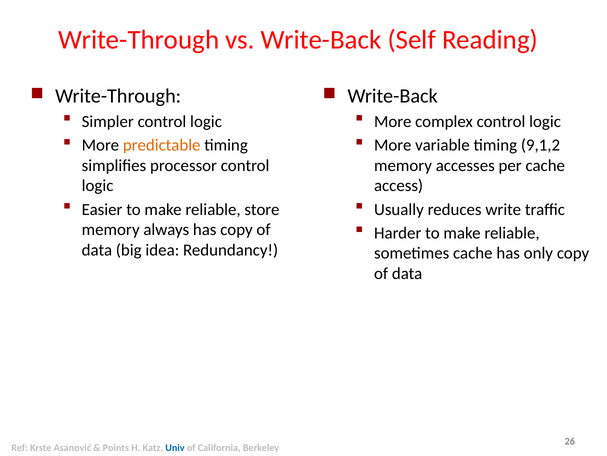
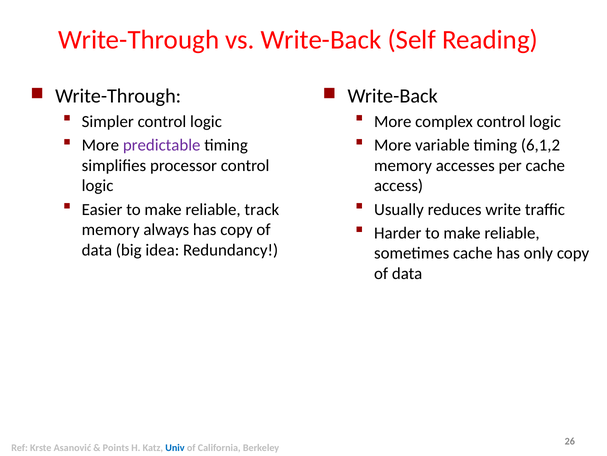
predictable colour: orange -> purple
9,1,2: 9,1,2 -> 6,1,2
store: store -> track
